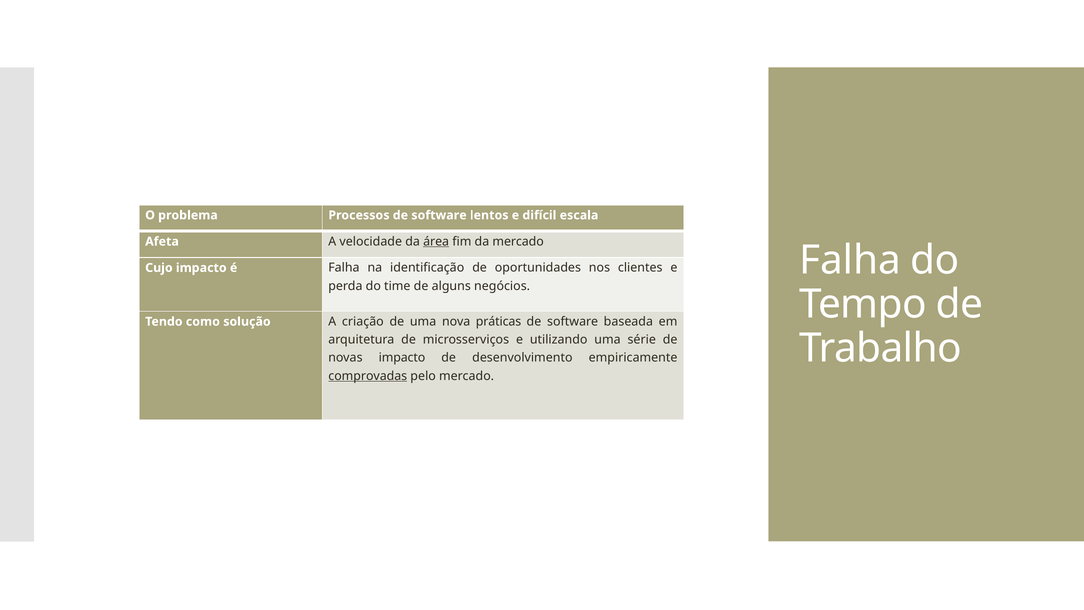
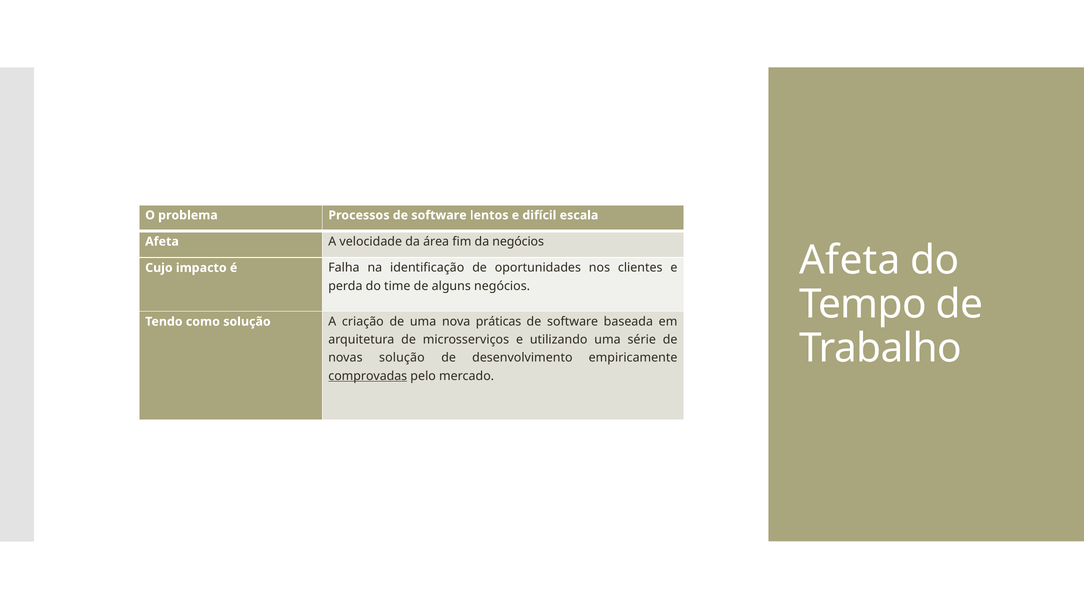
área underline: present -> none
da mercado: mercado -> negócios
Falha at (850, 260): Falha -> Afeta
novas impacto: impacto -> solução
